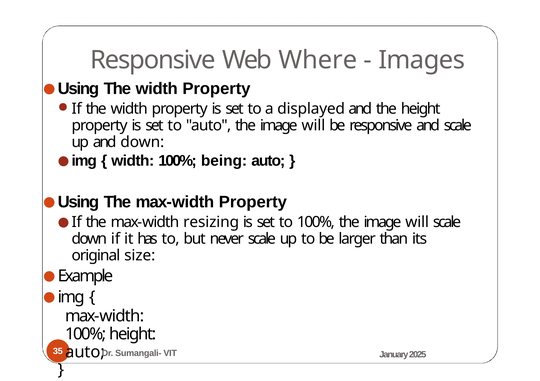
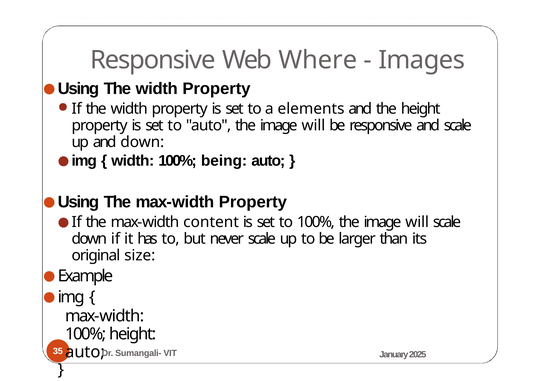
displayed: displayed -> elements
resizing: resizing -> content
